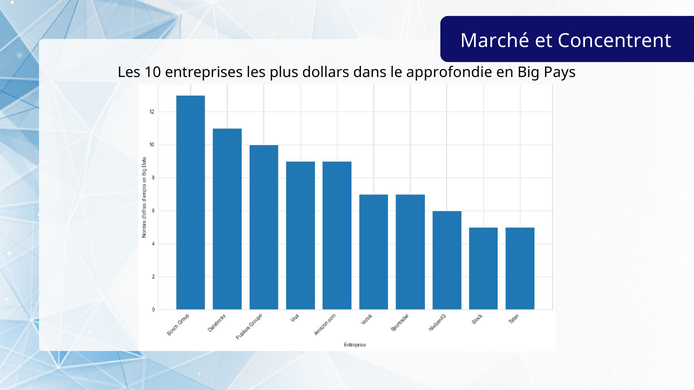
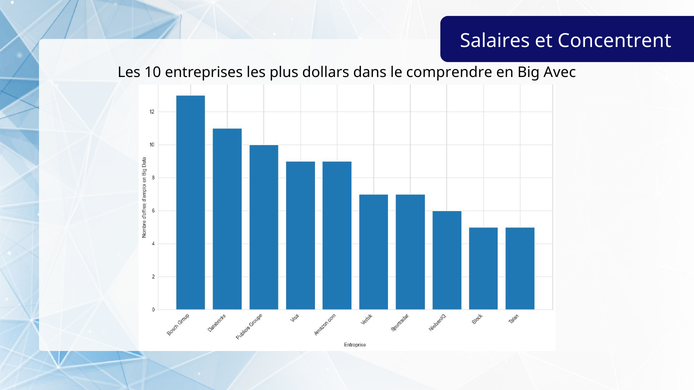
Marché: Marché -> Salaires
approfondie: approfondie -> comprendre
Pays: Pays -> Avec
